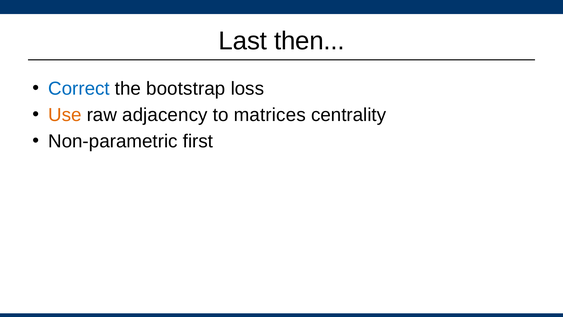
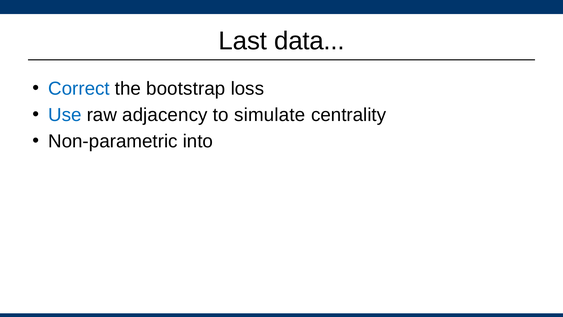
then: then -> data
Use colour: orange -> blue
matrices: matrices -> simulate
first: first -> into
